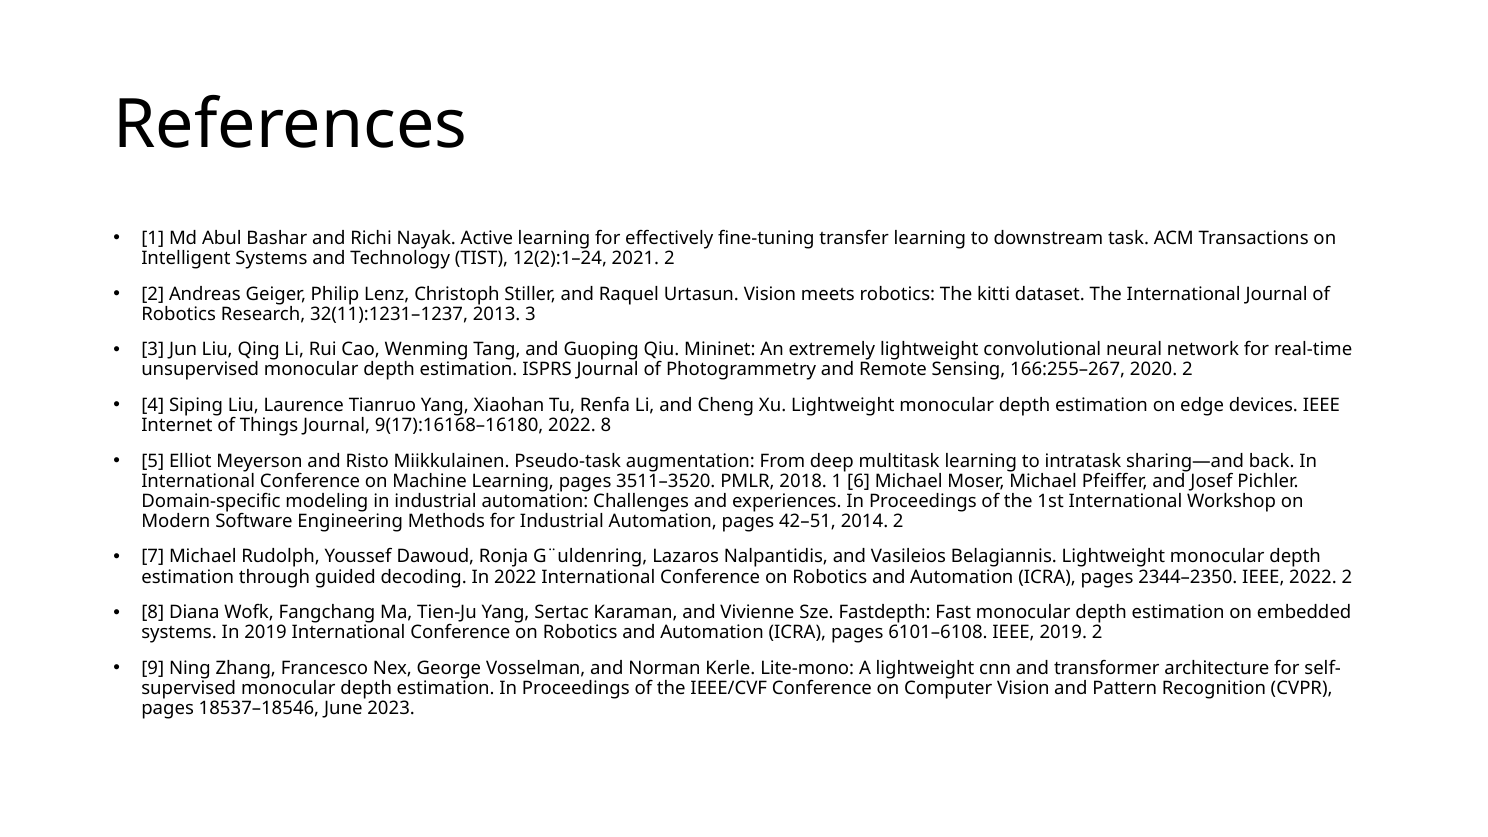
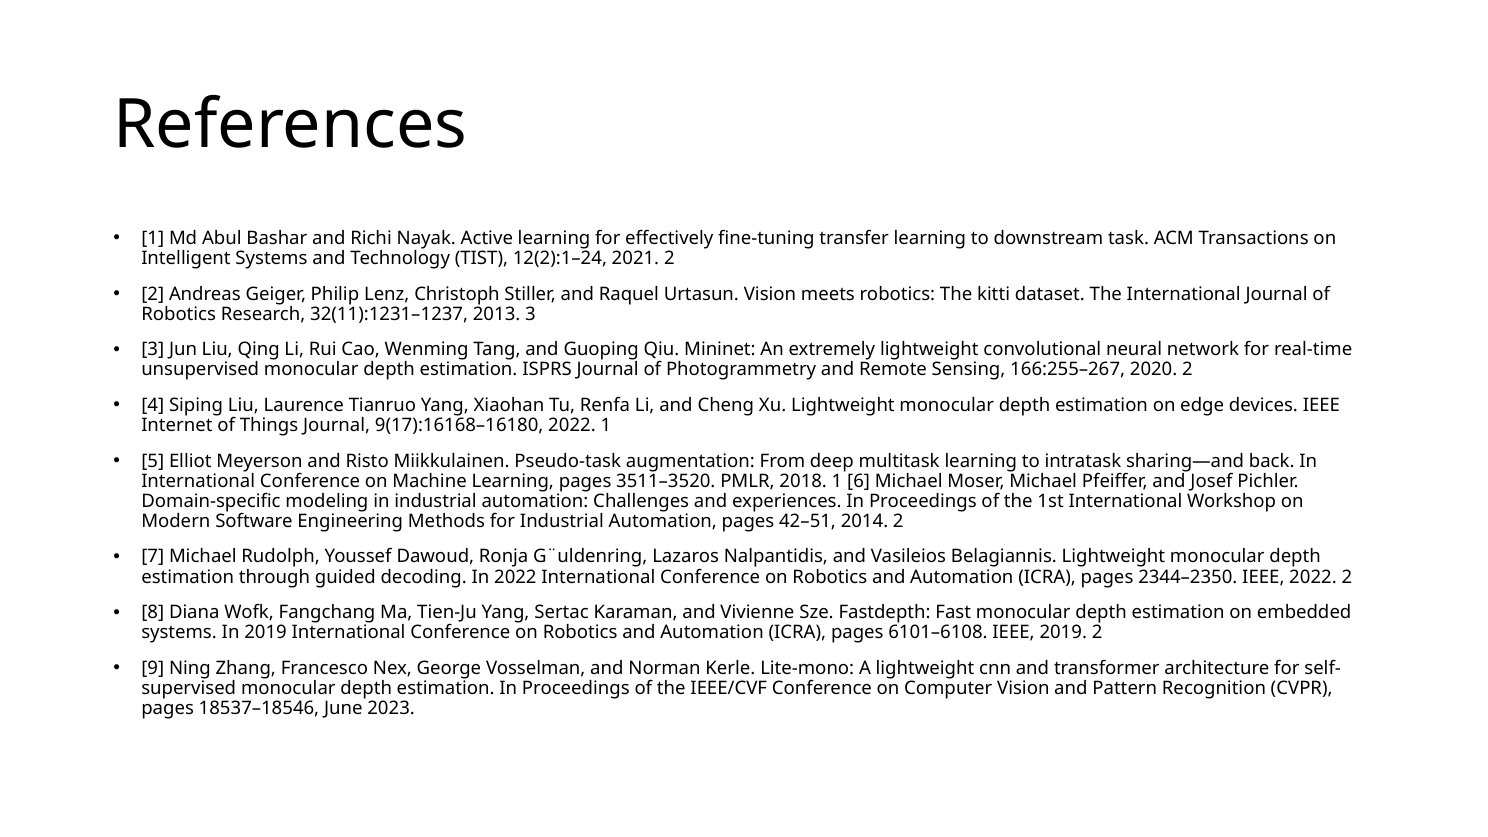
2022 8: 8 -> 1
